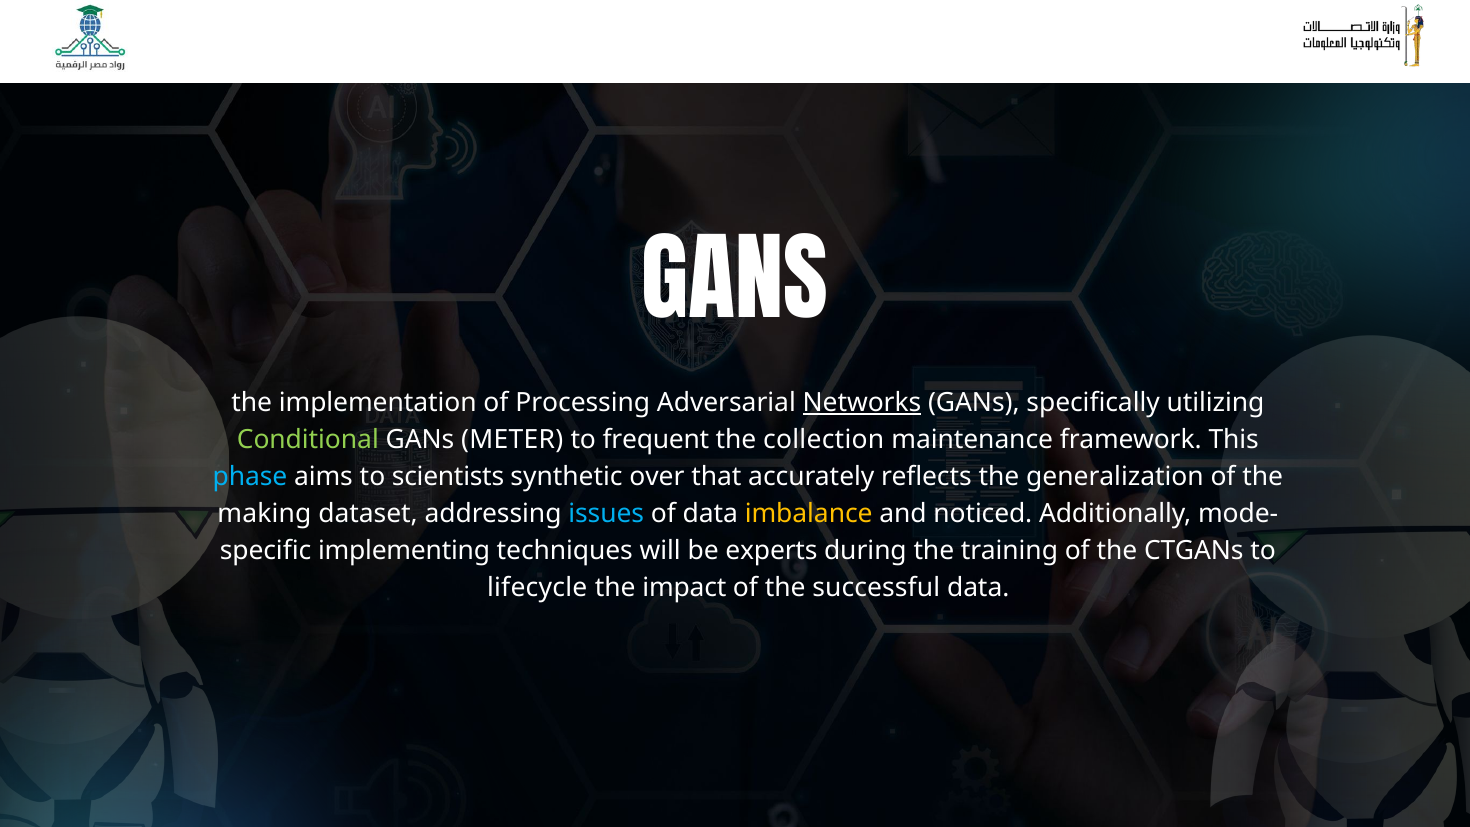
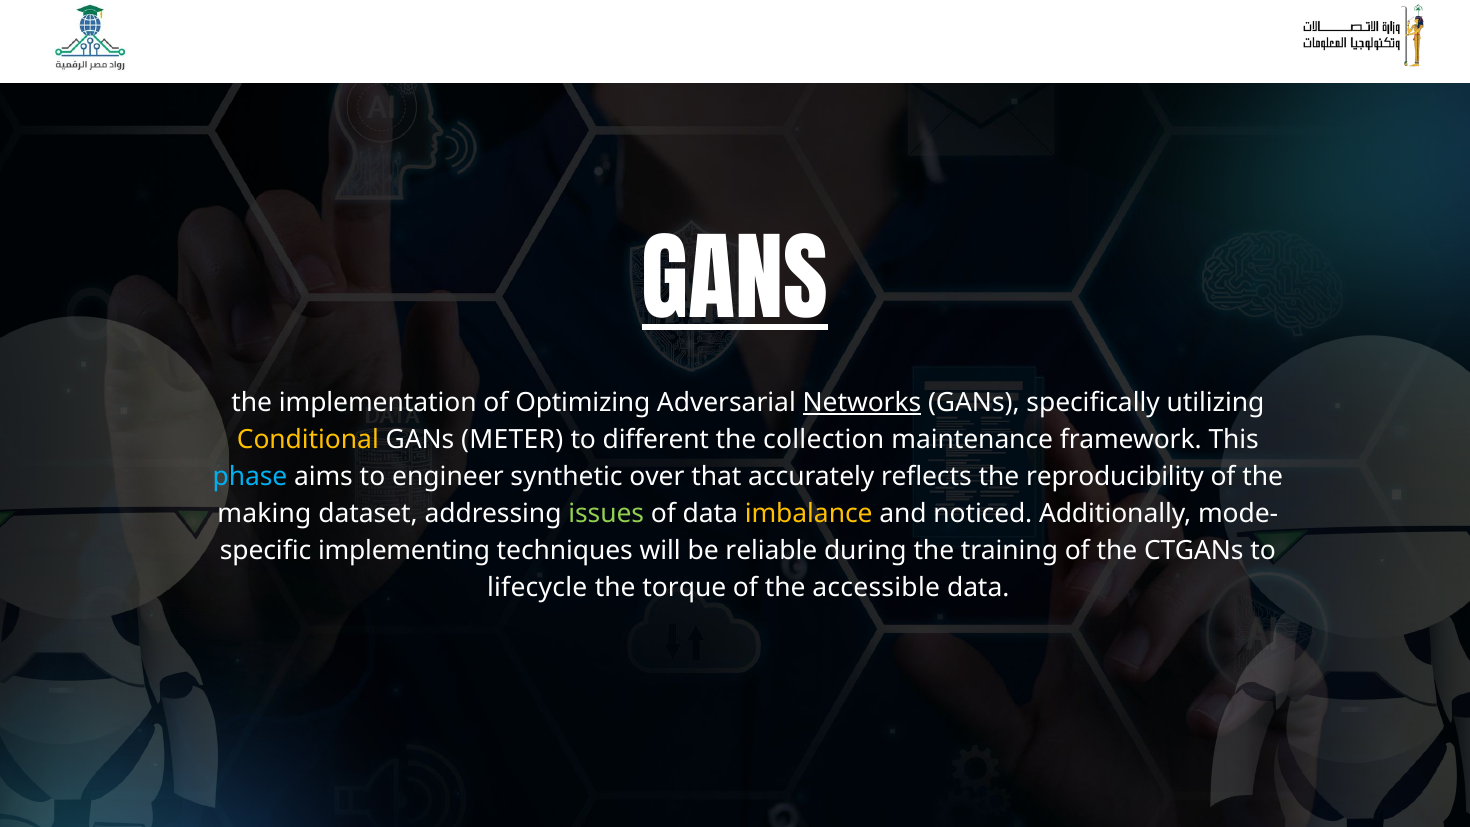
GANS at (735, 285) underline: none -> present
Processing: Processing -> Optimizing
Conditional colour: light green -> yellow
frequent: frequent -> different
scientists: scientists -> engineer
generalization: generalization -> reproducibility
issues colour: light blue -> light green
experts: experts -> reliable
impact: impact -> torque
successful: successful -> accessible
